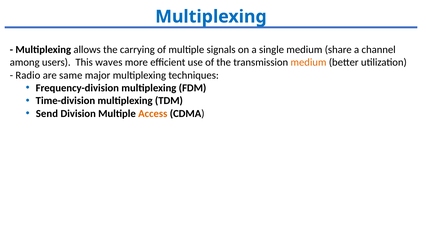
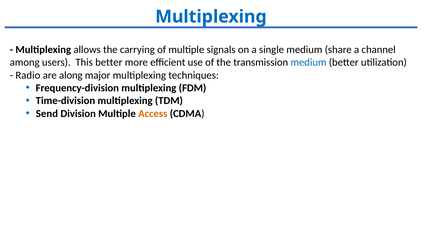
This waves: waves -> better
medium at (308, 62) colour: orange -> blue
same: same -> along
